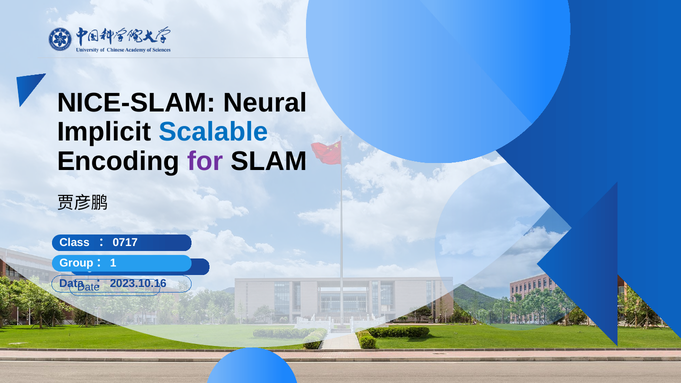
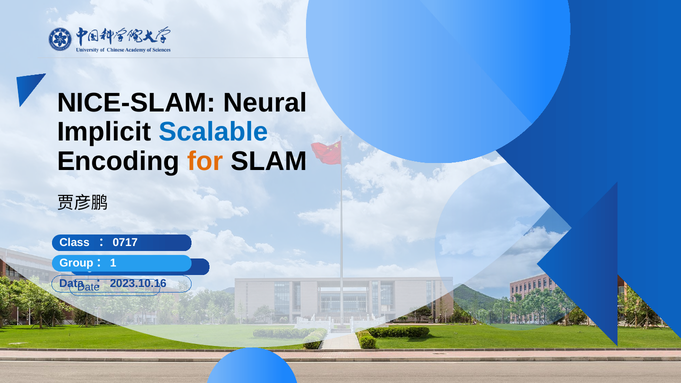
for colour: purple -> orange
